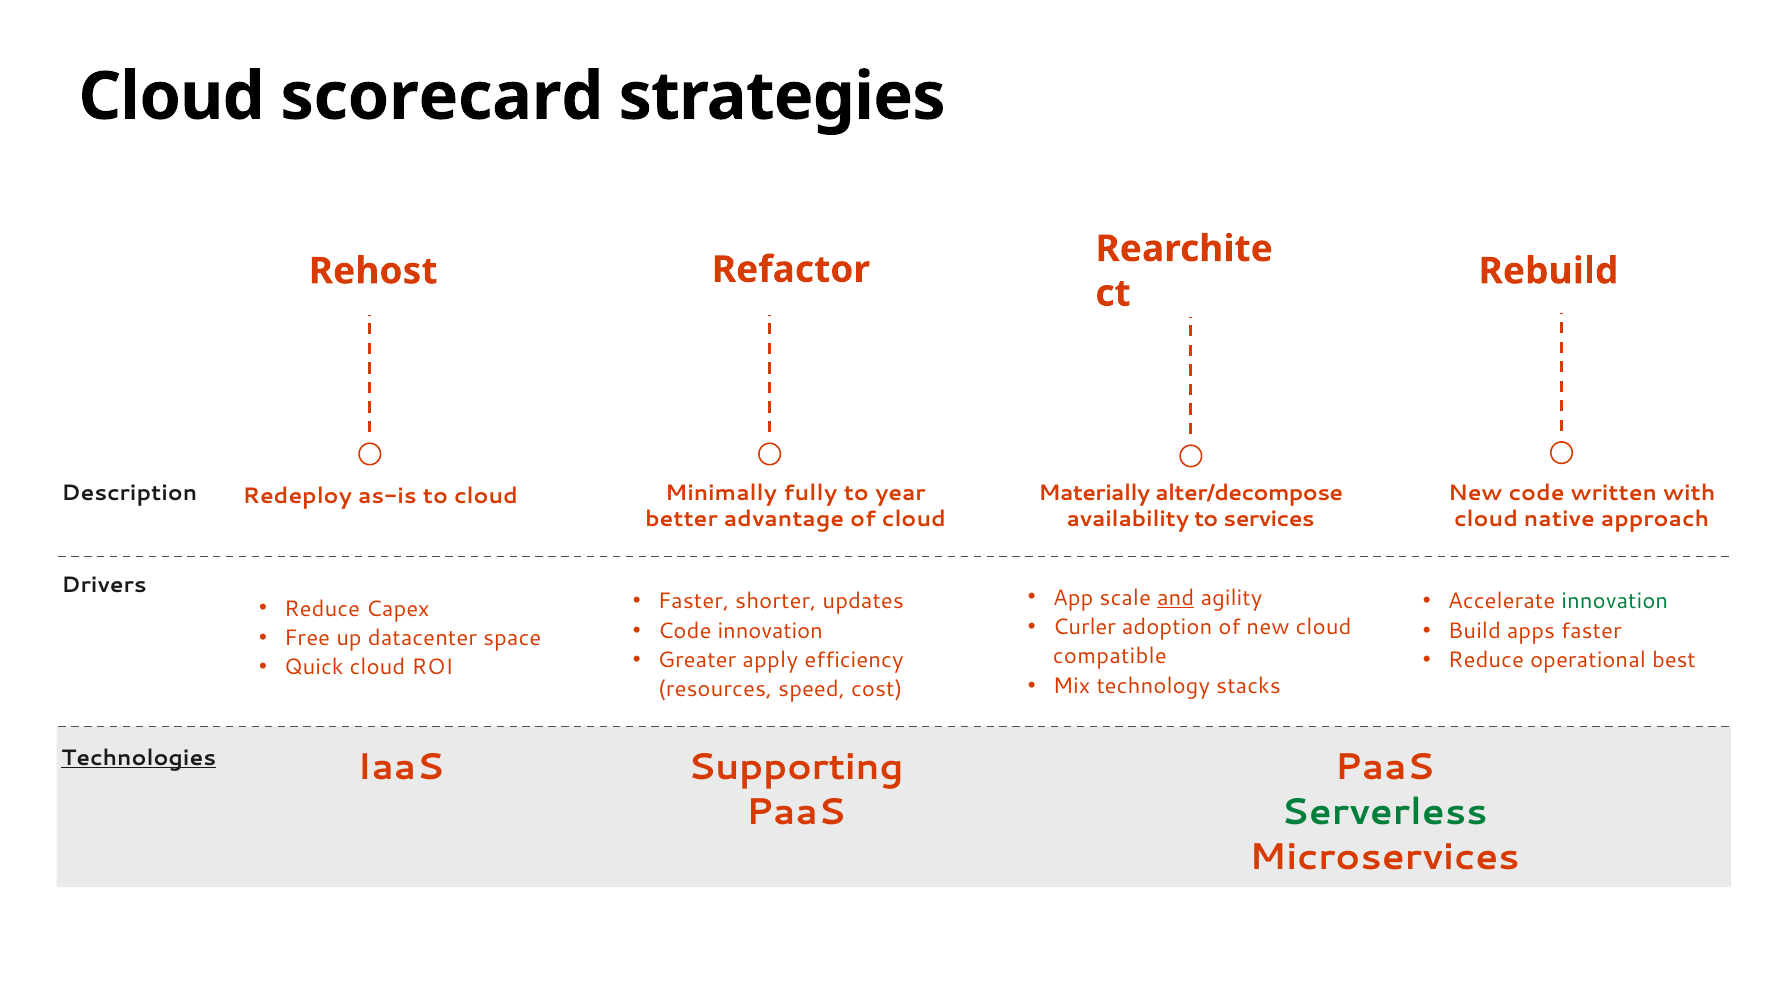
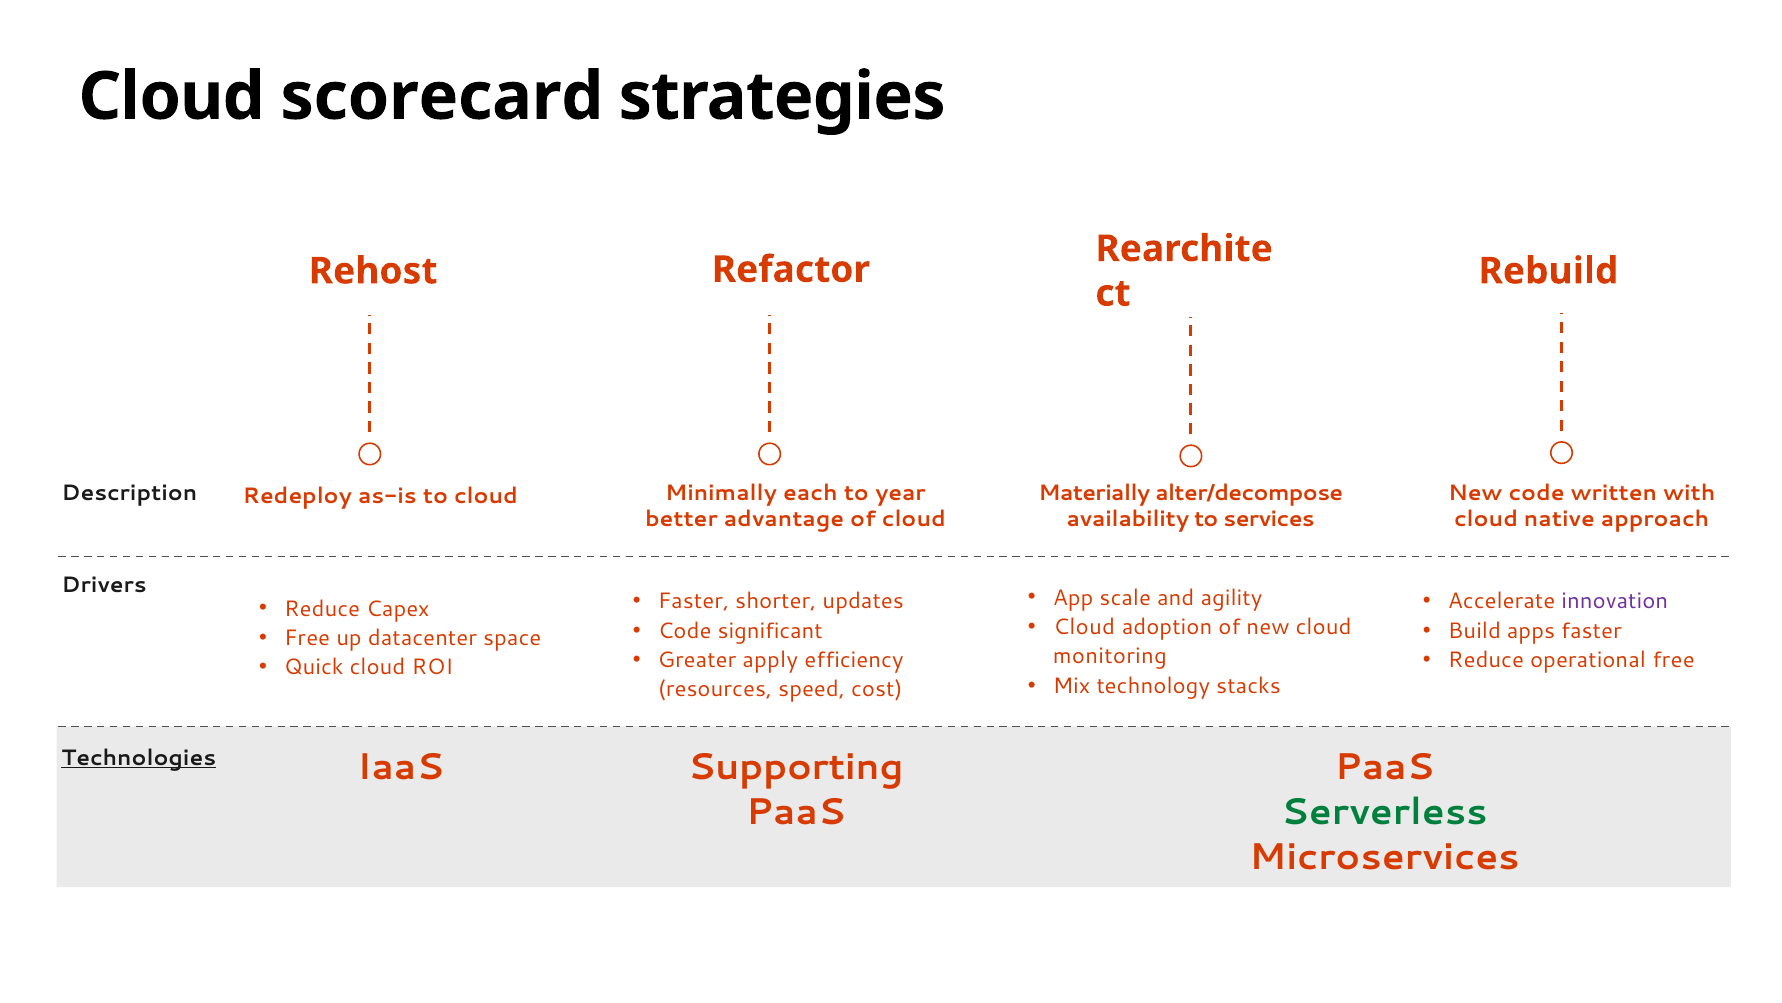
fully: fully -> each
and underline: present -> none
innovation at (1615, 601) colour: green -> purple
Curler at (1084, 627): Curler -> Cloud
Code innovation: innovation -> significant
compatible: compatible -> monitoring
operational best: best -> free
